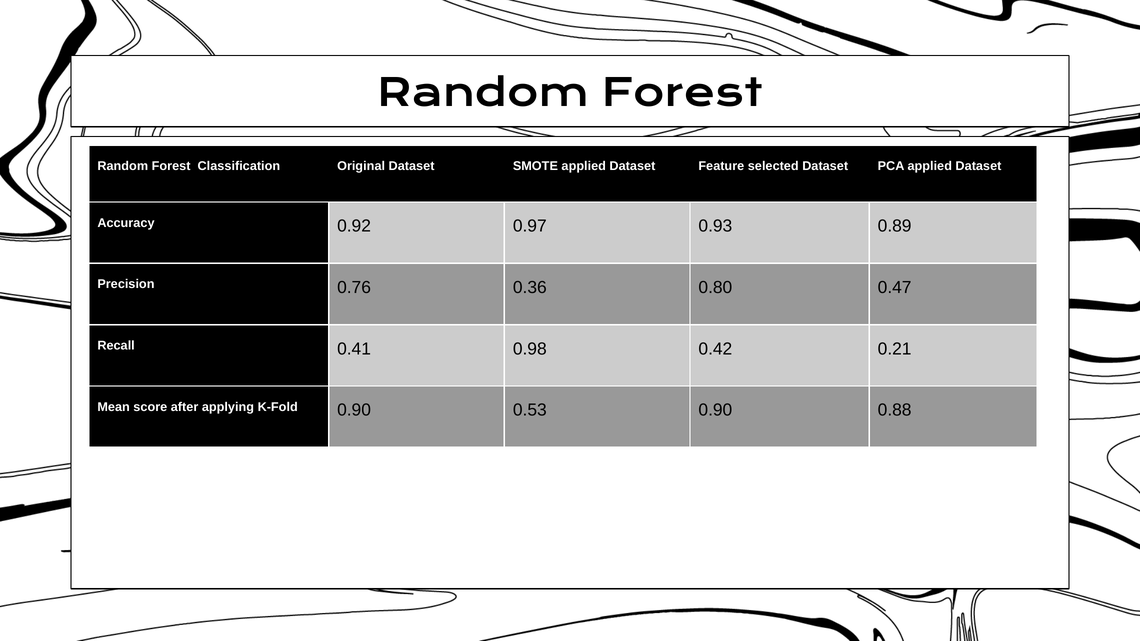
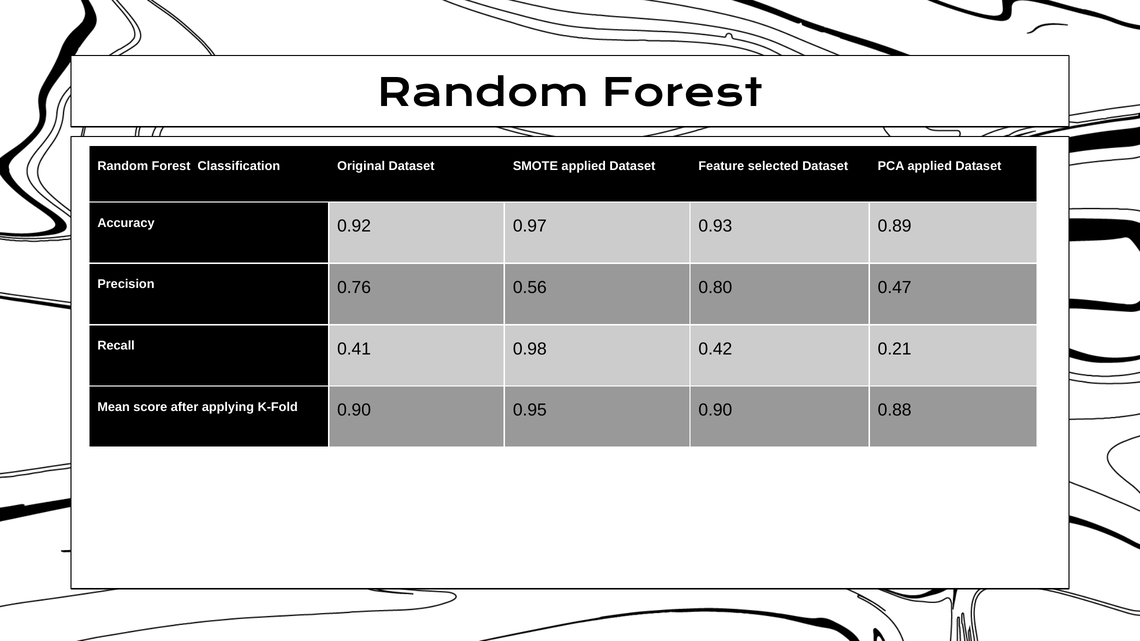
0.36: 0.36 -> 0.56
0.53: 0.53 -> 0.95
